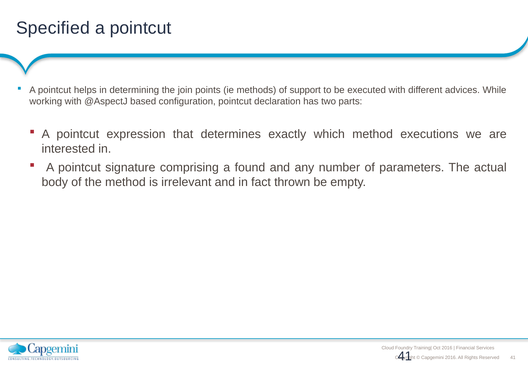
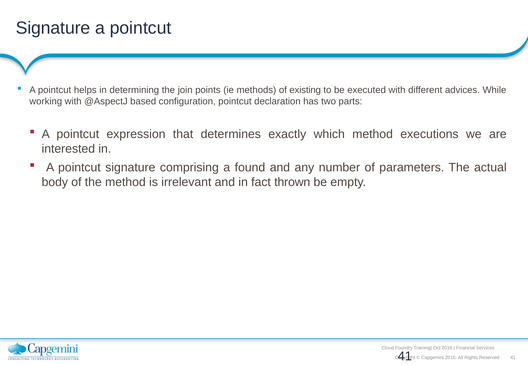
Specified at (53, 28): Specified -> Signature
support: support -> existing
